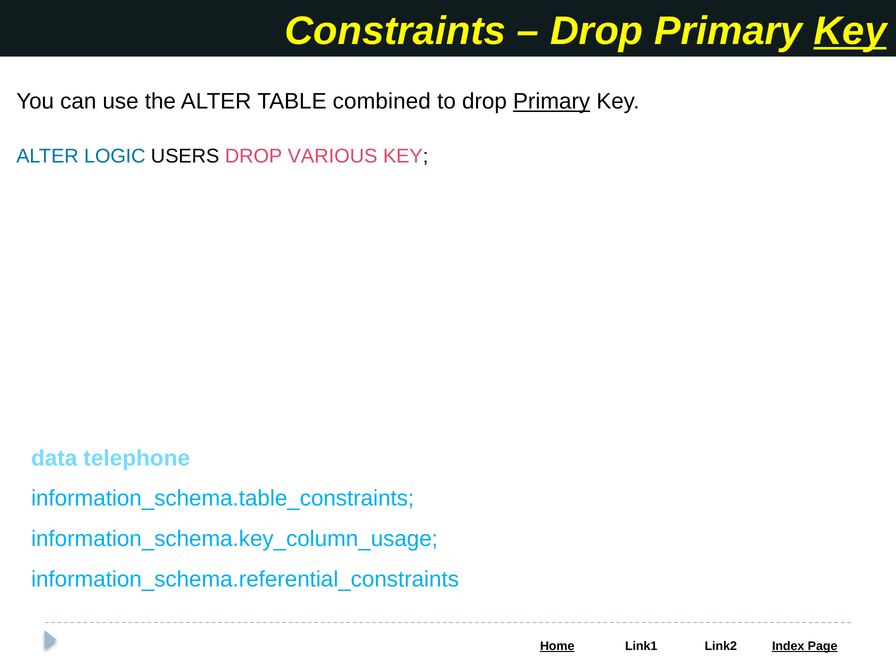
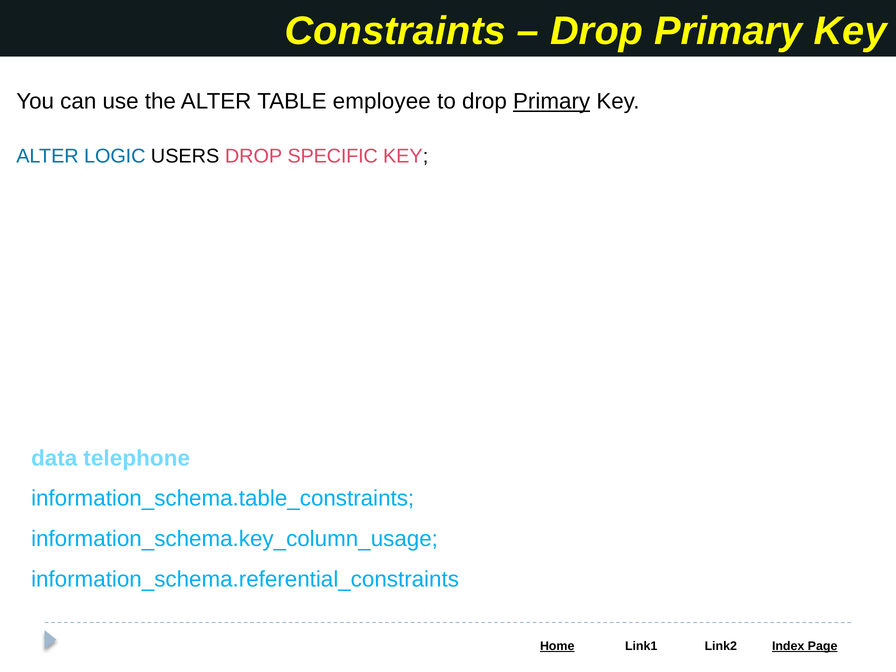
Key at (850, 31) underline: present -> none
combined: combined -> employee
VARIOUS: VARIOUS -> SPECIFIC
